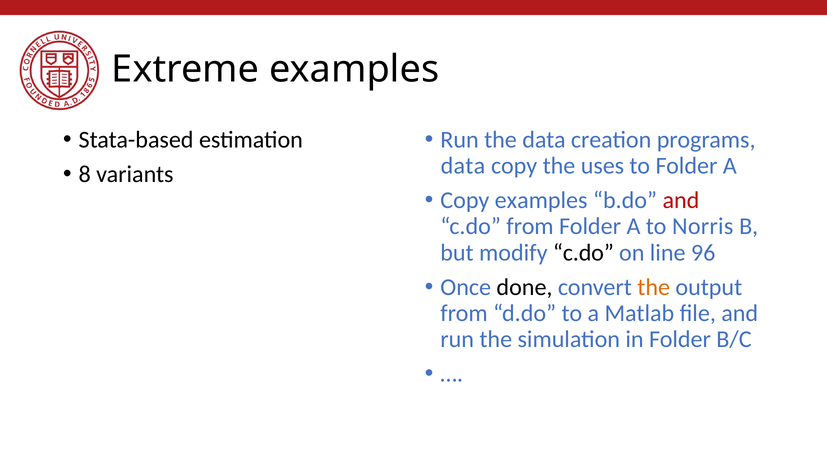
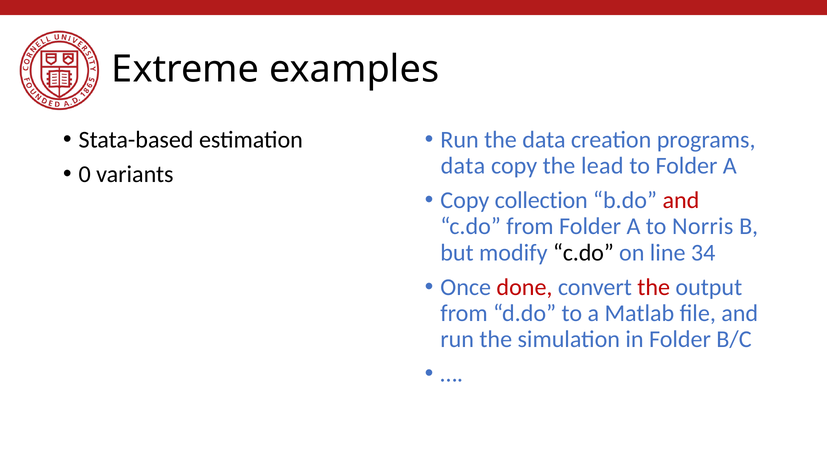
uses: uses -> lead
8: 8 -> 0
Copy examples: examples -> collection
96: 96 -> 34
done colour: black -> red
the at (654, 287) colour: orange -> red
